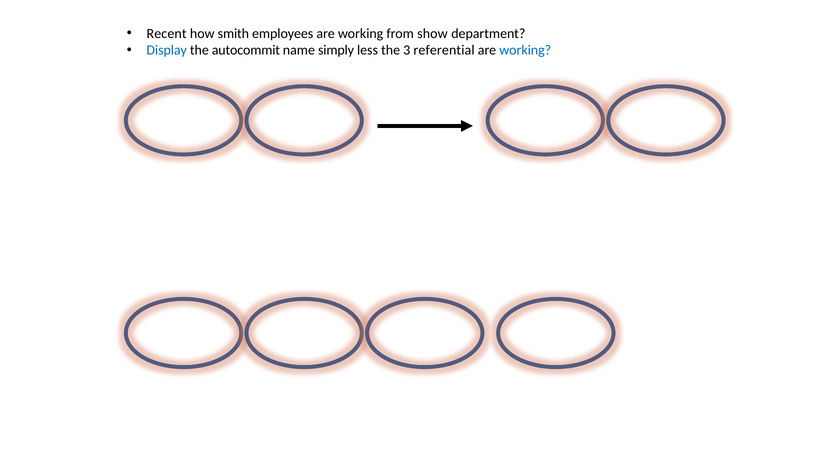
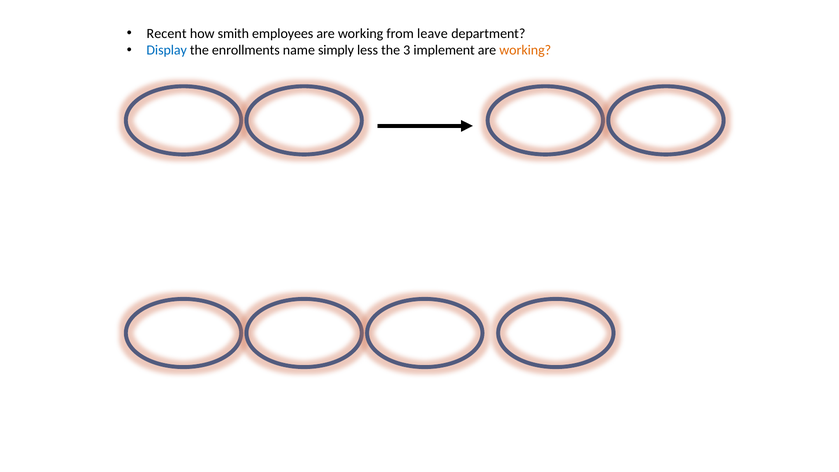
show: show -> leave
autocommit: autocommit -> enrollments
referential: referential -> implement
working at (525, 50) colour: blue -> orange
